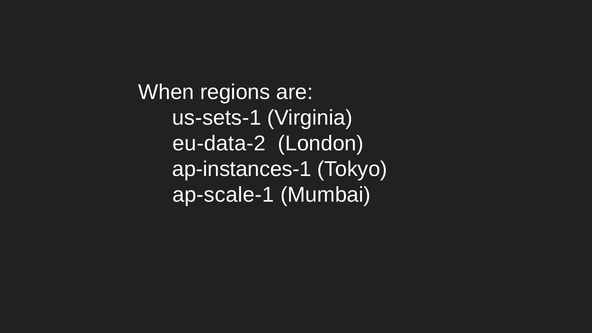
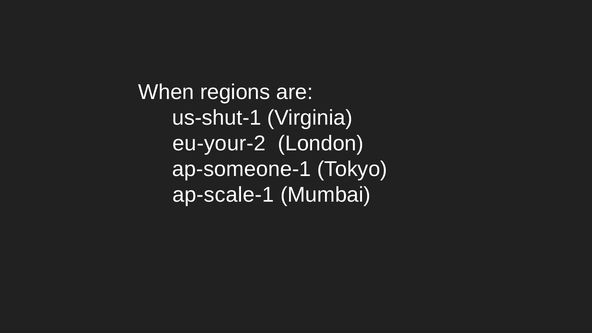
us-sets-1: us-sets-1 -> us-shut-1
eu-data-2: eu-data-2 -> eu-your-2
ap-instances-1: ap-instances-1 -> ap-someone-1
